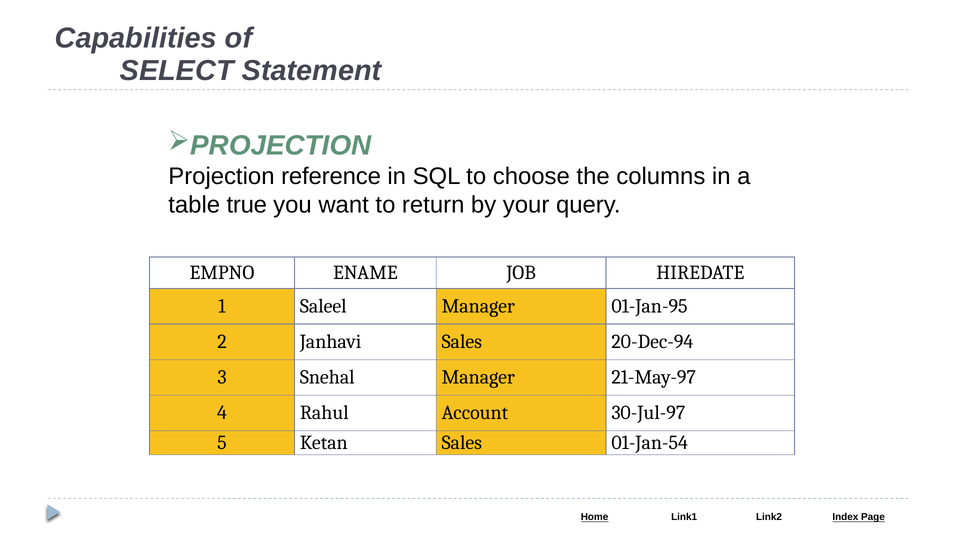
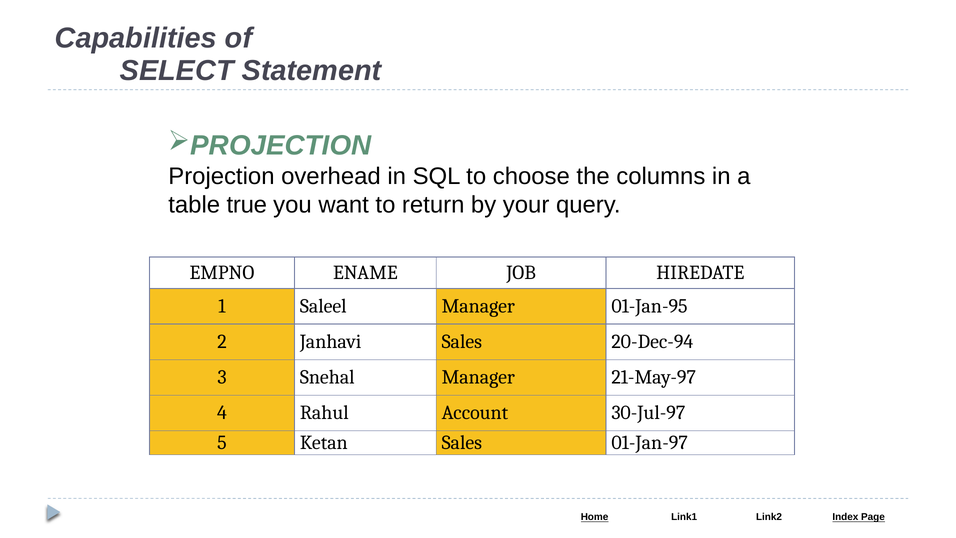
reference: reference -> overhead
01-Jan-54: 01-Jan-54 -> 01-Jan-97
